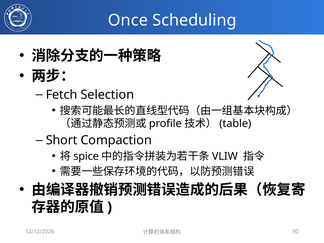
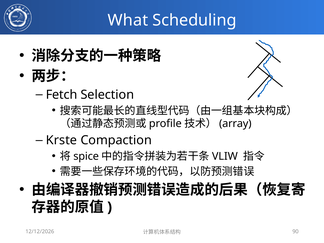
Once: Once -> What
table: table -> array
Short: Short -> Krste
